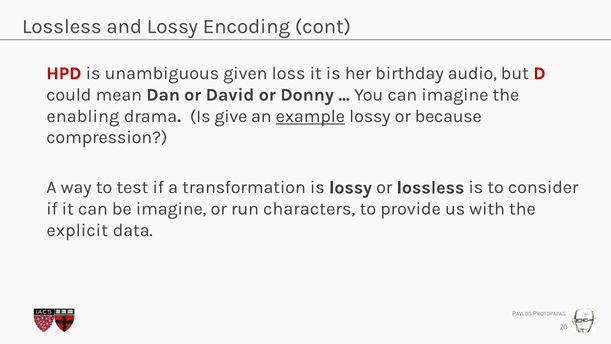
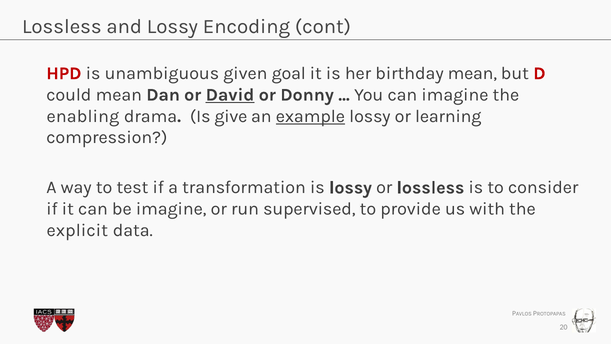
loss: loss -> goal
birthday audio: audio -> mean
David underline: none -> present
because: because -> learning
characters: characters -> supervised
